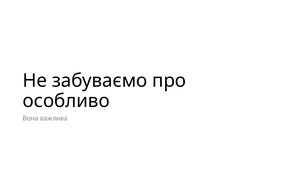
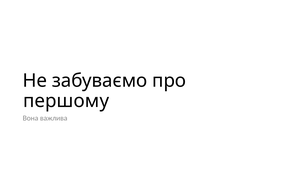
особливо: особливо -> першому
